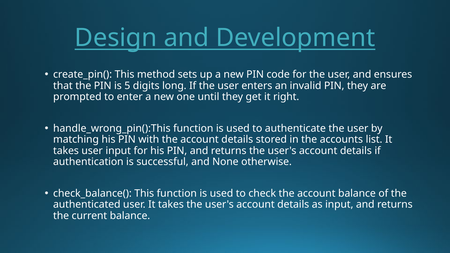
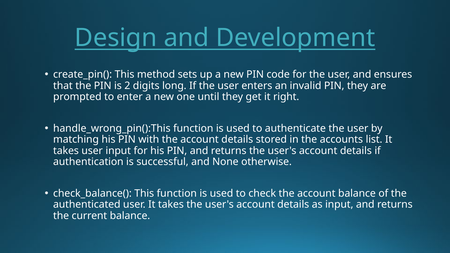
5: 5 -> 2
